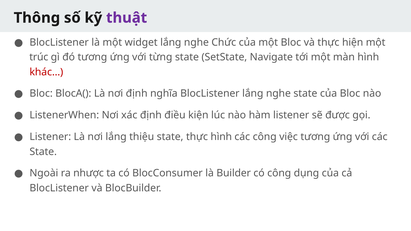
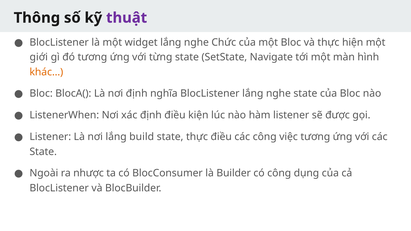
trúc: trúc -> giới
khác… colour: red -> orange
thiệu: thiệu -> build
thực hình: hình -> điều
